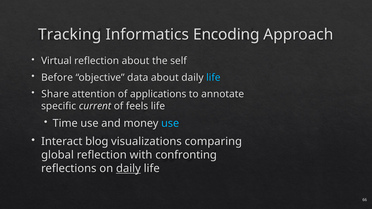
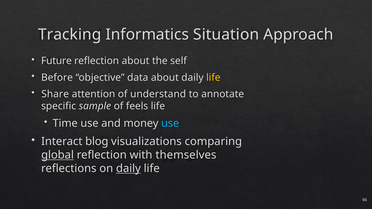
Encoding: Encoding -> Situation
Virtual: Virtual -> Future
life at (213, 78) colour: light blue -> yellow
applications: applications -> understand
current: current -> sample
global underline: none -> present
confronting: confronting -> themselves
